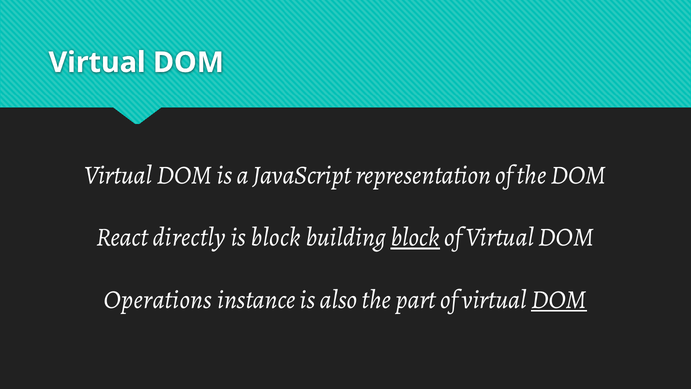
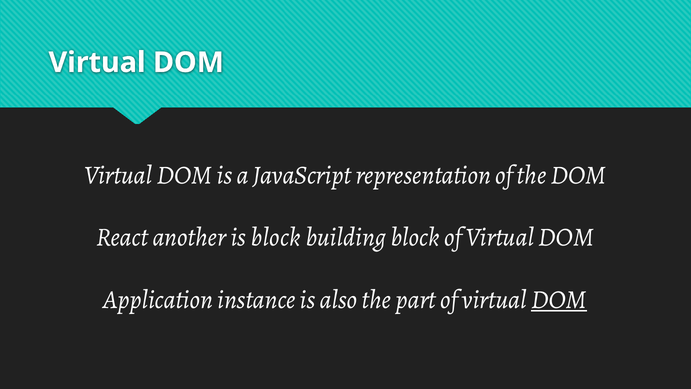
directly: directly -> another
block at (415, 237) underline: present -> none
Operations: Operations -> Application
